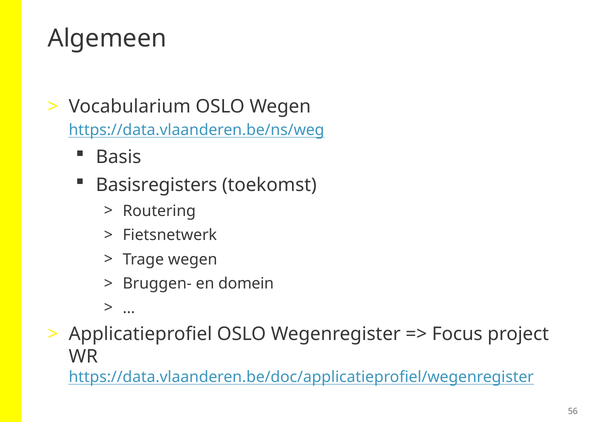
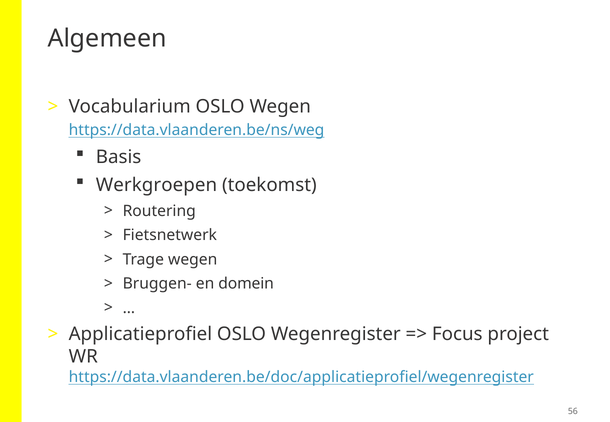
Basisregisters: Basisregisters -> Werkgroepen
